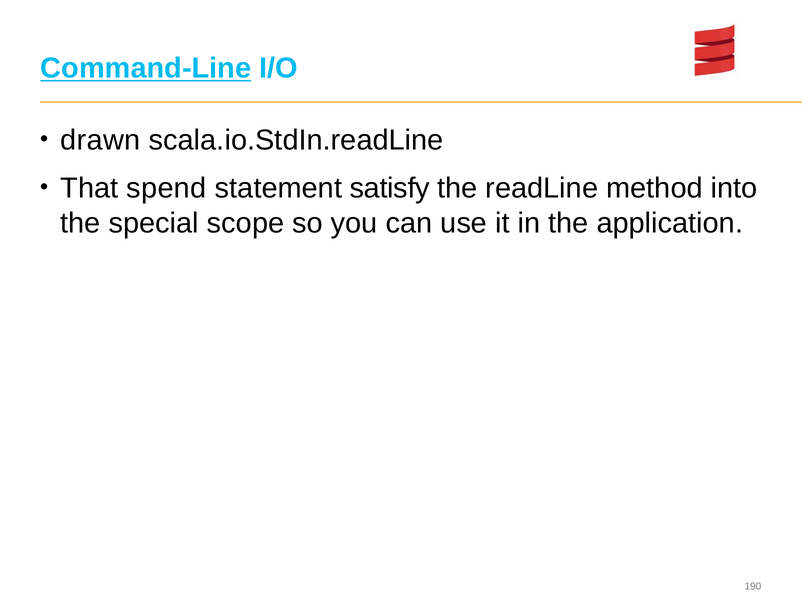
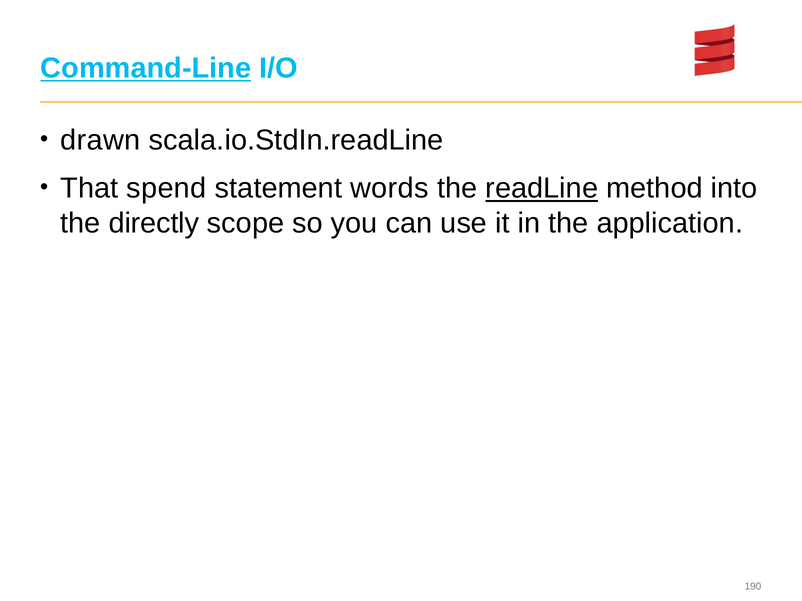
satisfy: satisfy -> words
readLine underline: none -> present
special: special -> directly
